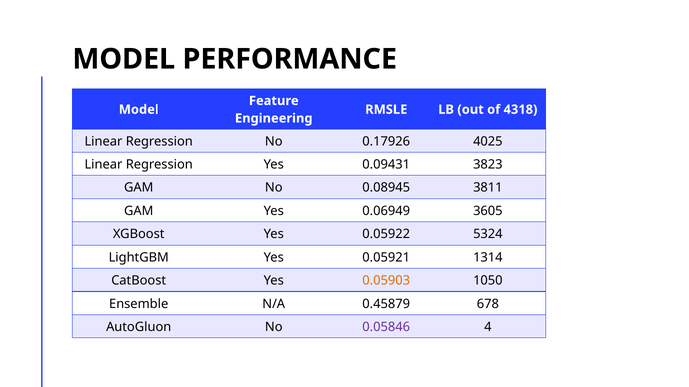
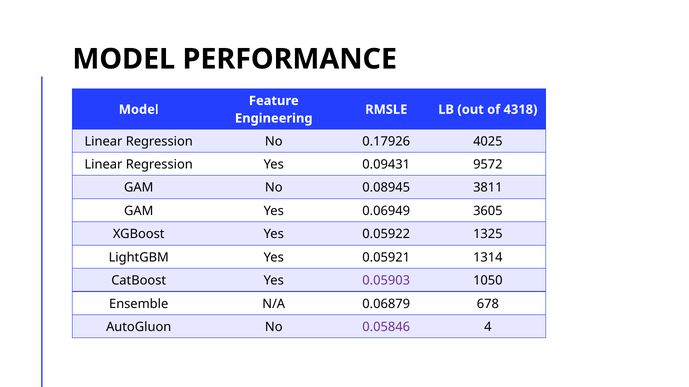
3823: 3823 -> 9572
5324: 5324 -> 1325
0.05903 colour: orange -> purple
0.45879: 0.45879 -> 0.06879
